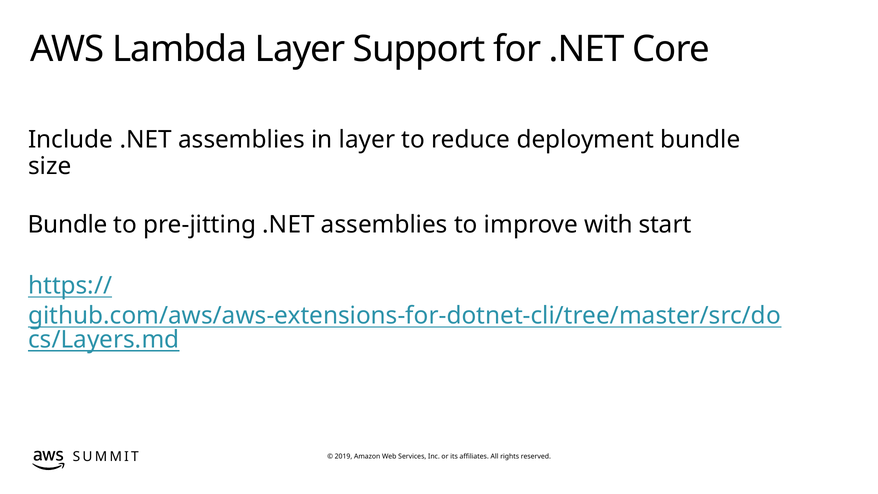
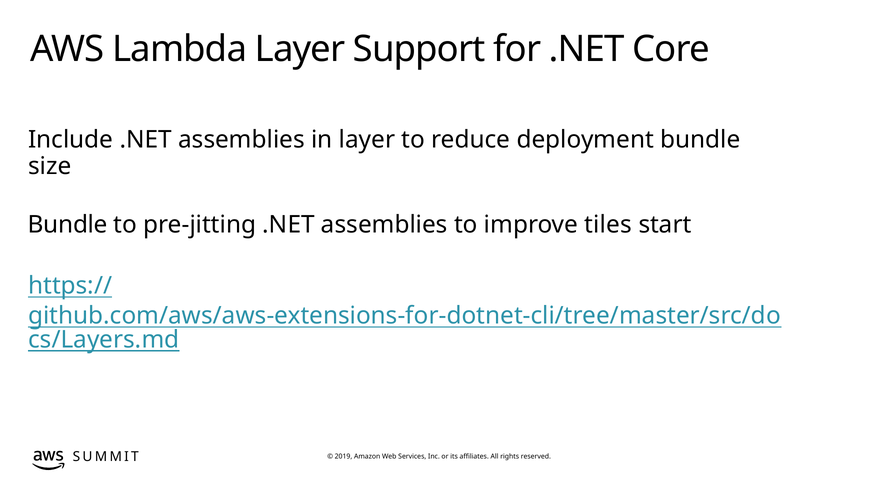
with: with -> tiles
